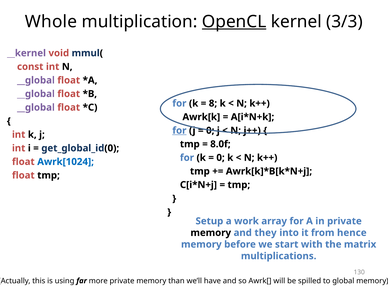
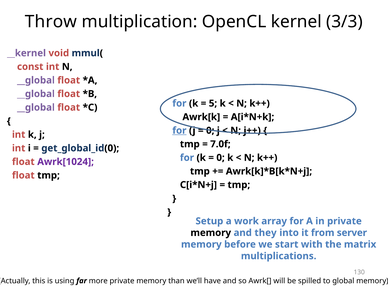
Whole: Whole -> Throw
OpenCL underline: present -> none
8: 8 -> 5
8.0f: 8.0f -> 7.0f
Awrk[1024 colour: blue -> purple
hence: hence -> server
